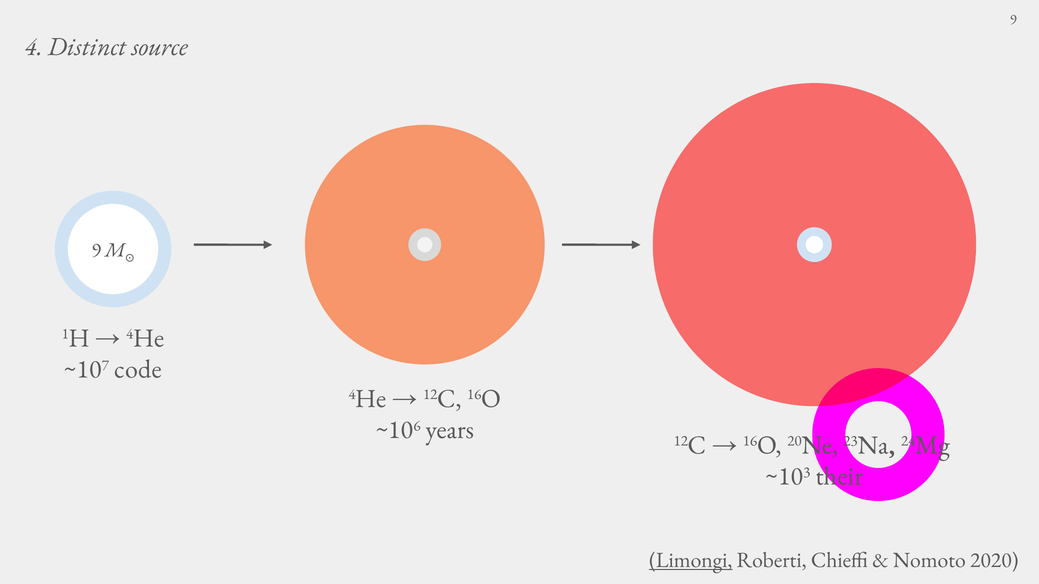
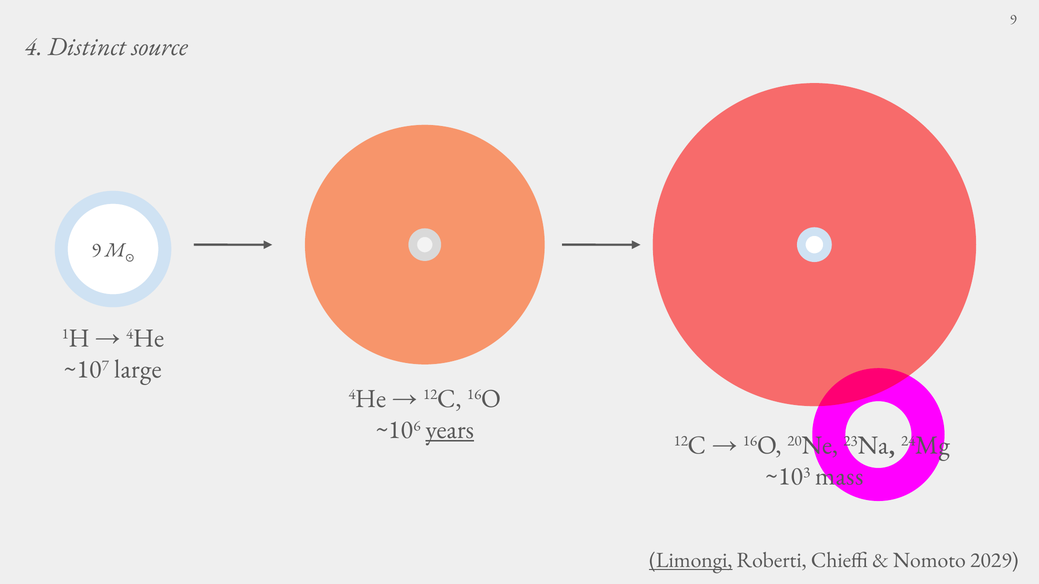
code: code -> large
years underline: none -> present
their: their -> mass
2020: 2020 -> 2029
